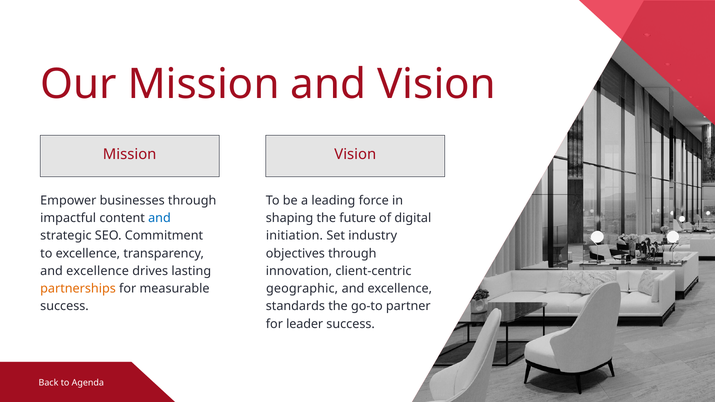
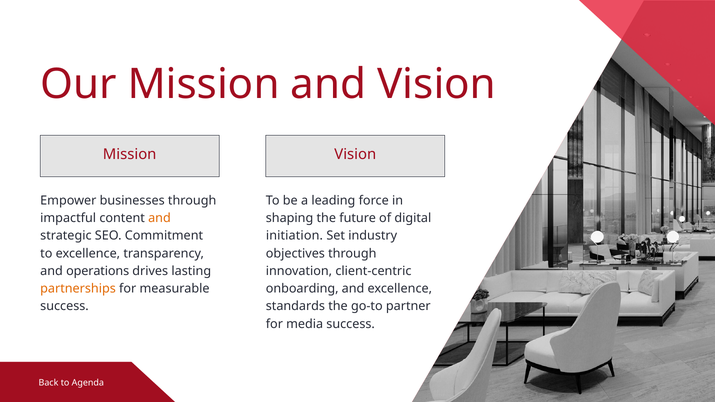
and at (159, 218) colour: blue -> orange
excellence at (98, 271): excellence -> operations
geographic: geographic -> onboarding
leader: leader -> media
